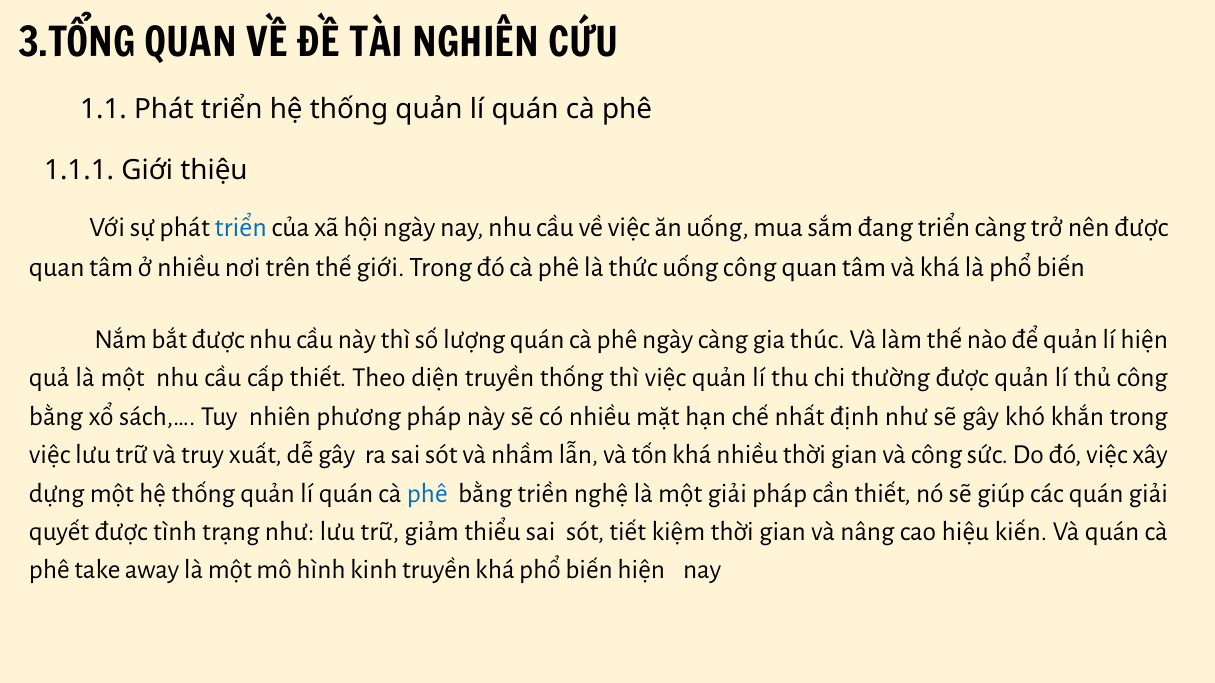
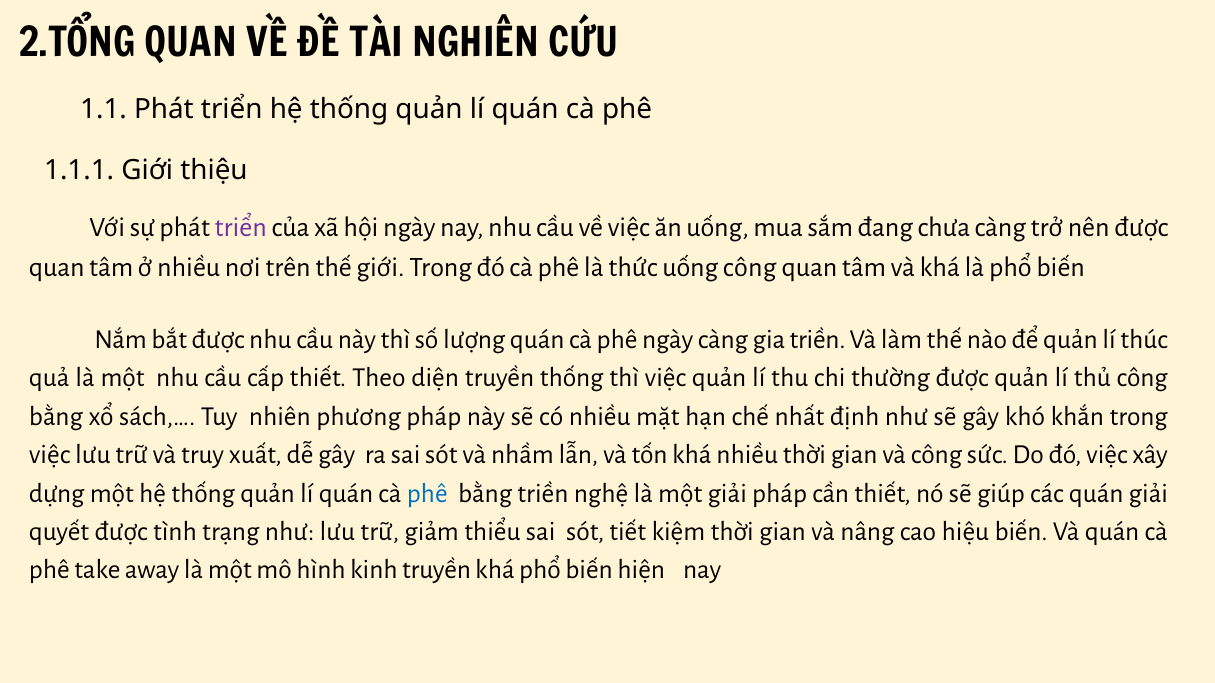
3.TỔNG: 3.TỔNG -> 2.TỔNG
triển at (241, 228) colour: blue -> purple
đang triển: triển -> chưa
gia thúc: thúc -> triền
lí hiện: hiện -> thúc
hiệu kiến: kiến -> biến
